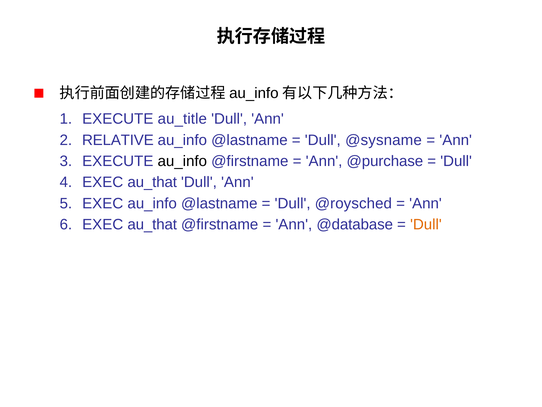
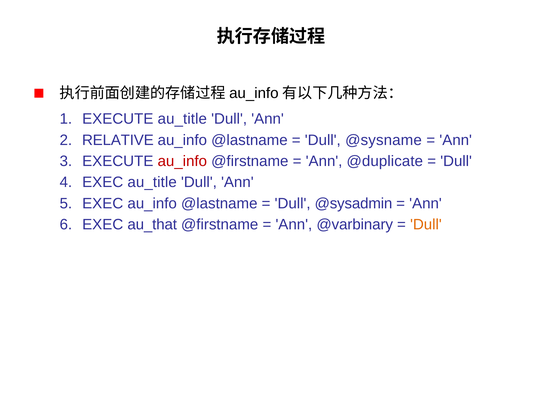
au_info at (182, 161) colour: black -> red
@purchase: @purchase -> @duplicate
au_that at (152, 182): au_that -> au_title
@roysched: @roysched -> @sysadmin
@database: @database -> @varbinary
